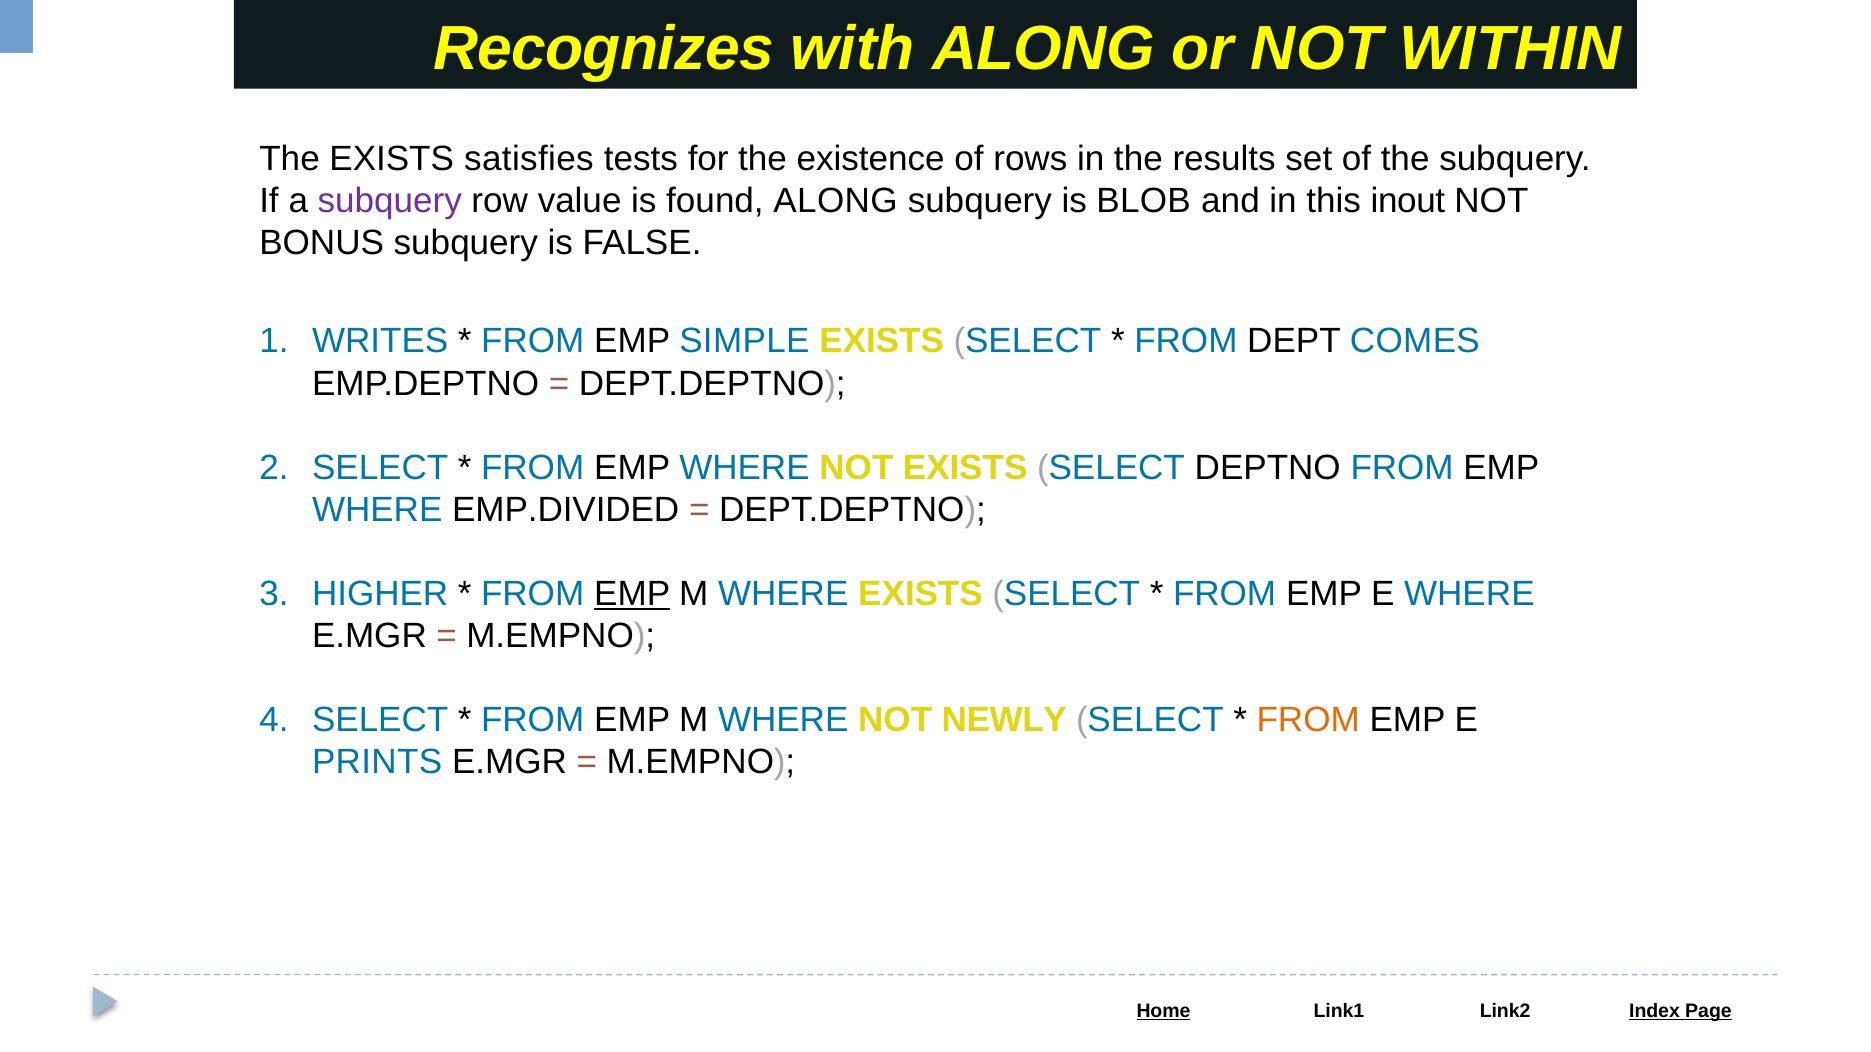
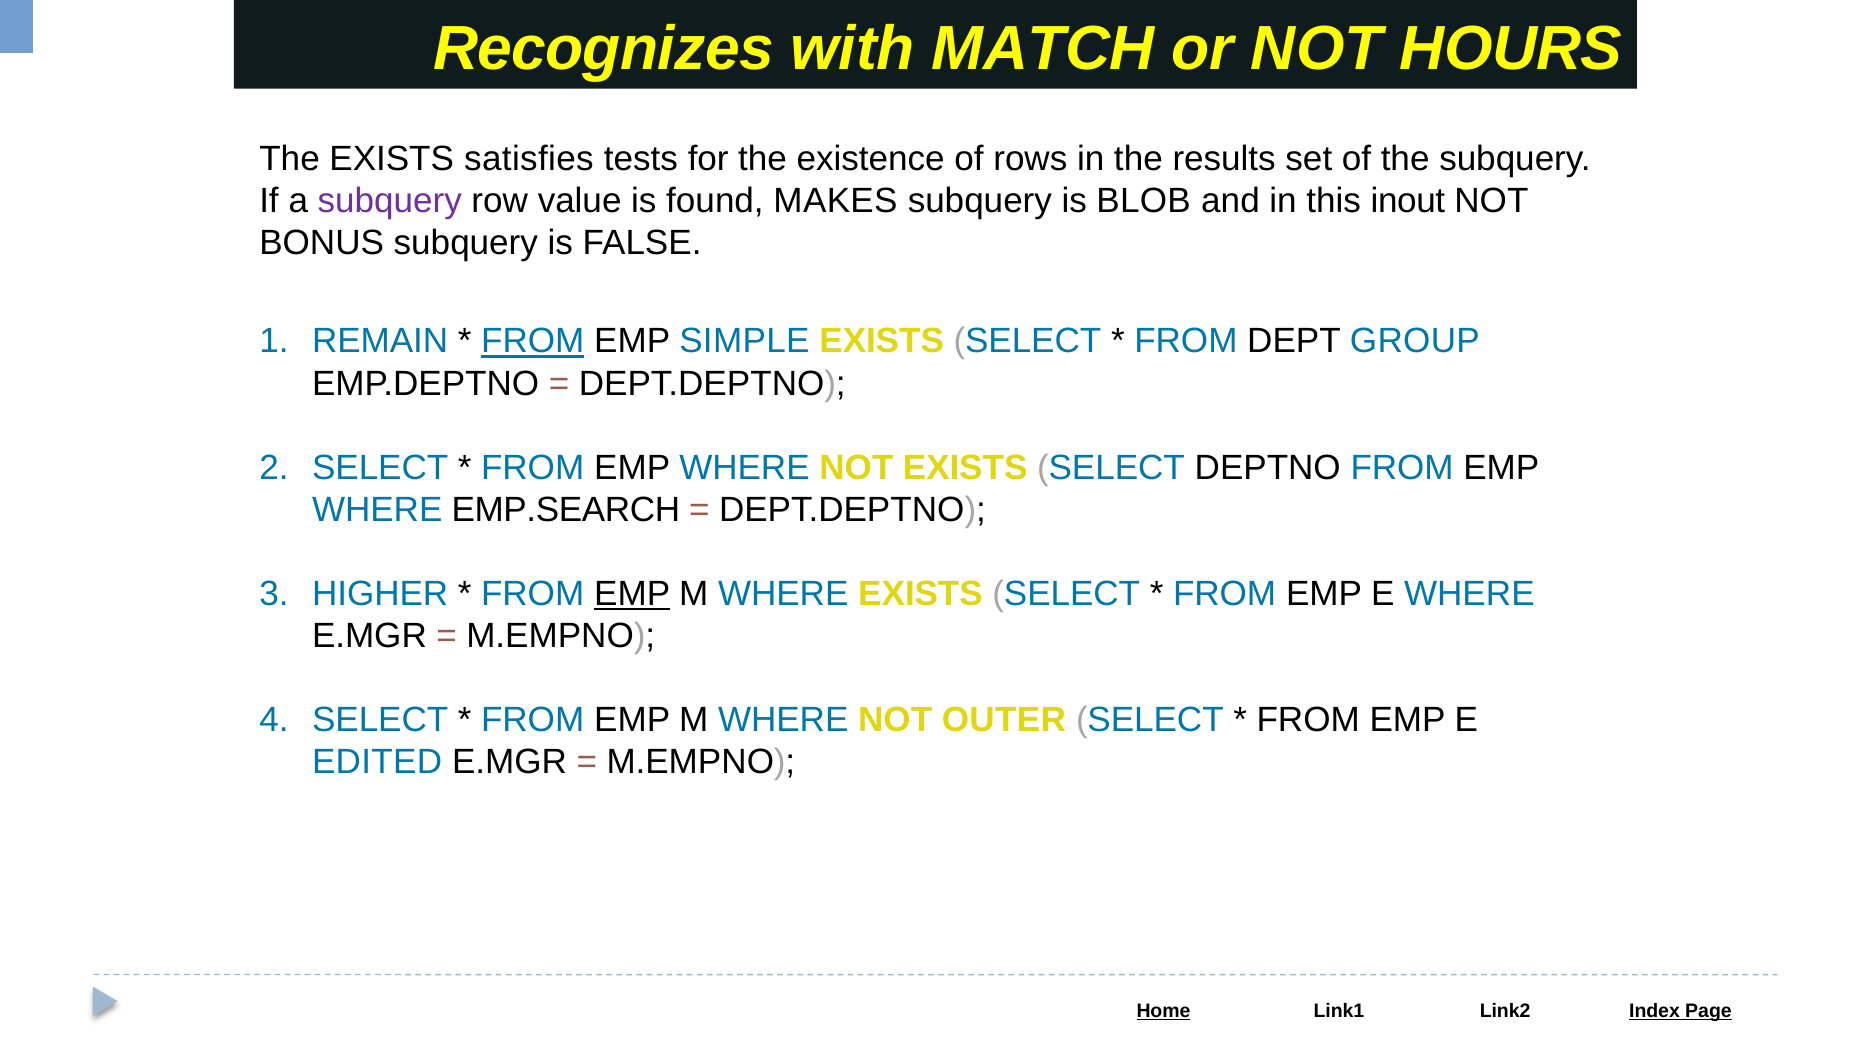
with ALONG: ALONG -> MATCH
WITHIN: WITHIN -> HOURS
found ALONG: ALONG -> MAKES
WRITES: WRITES -> REMAIN
FROM at (533, 342) underline: none -> present
COMES: COMES -> GROUP
EMP.DIVIDED: EMP.DIVIDED -> EMP.SEARCH
NEWLY: NEWLY -> OUTER
FROM at (1308, 720) colour: orange -> black
PRINTS: PRINTS -> EDITED
